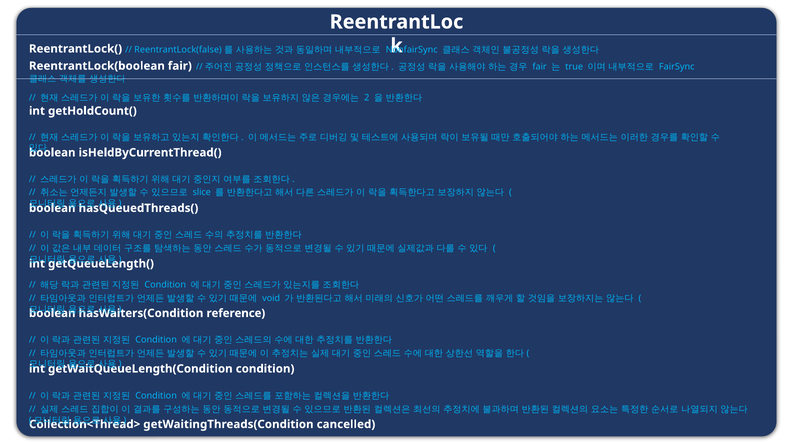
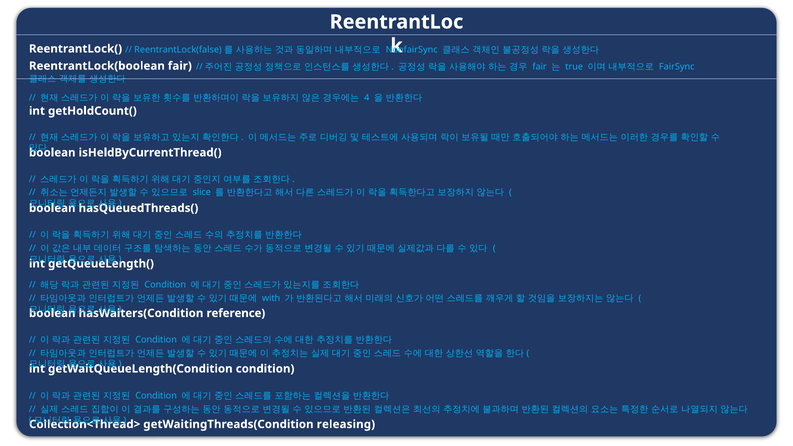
2: 2 -> 4
void: void -> with
cancelled: cancelled -> releasing
